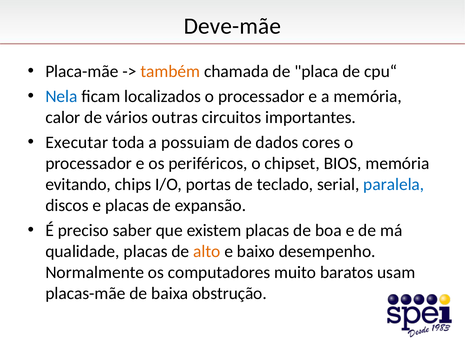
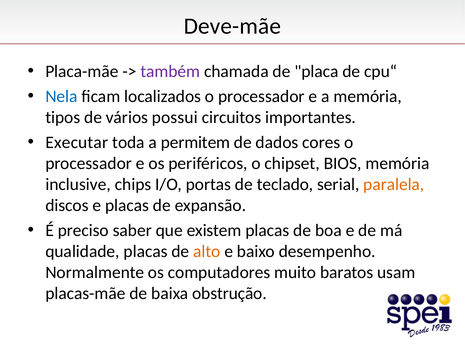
também colour: orange -> purple
calor: calor -> tipos
outras: outras -> possui
possuiam: possuiam -> permitem
evitando: evitando -> inclusive
paralela colour: blue -> orange
